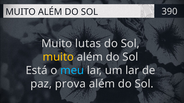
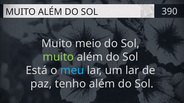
lutas: lutas -> meio
muito at (58, 57) colour: yellow -> light green
prova: prova -> tenho
